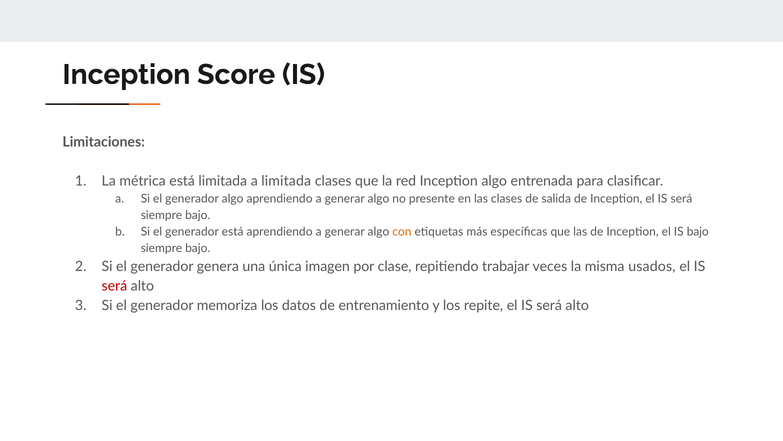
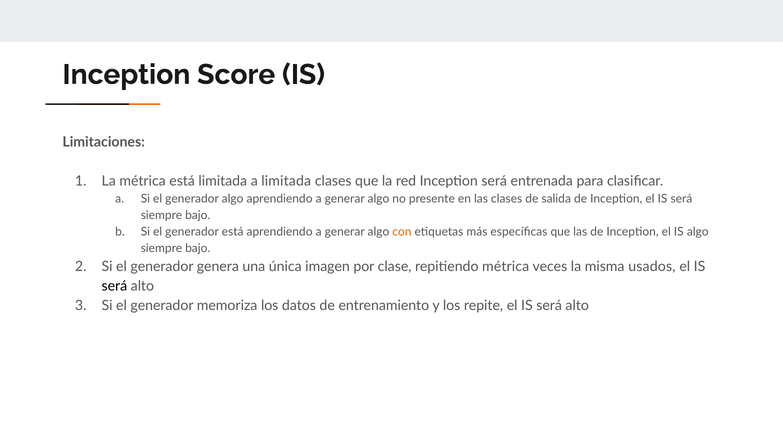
Inception algo: algo -> será
IS bajo: bajo -> algo
repitiendo trabajar: trabajar -> métrica
será at (114, 286) colour: red -> black
